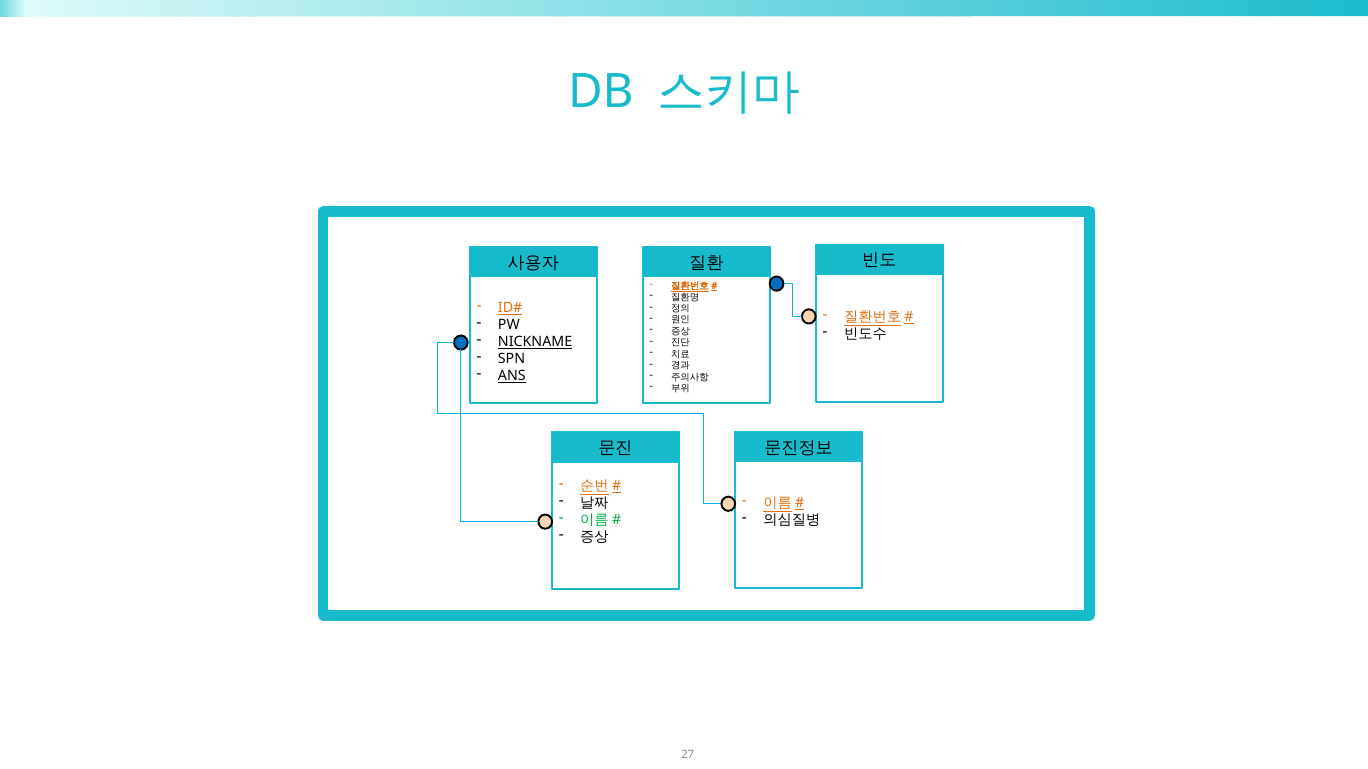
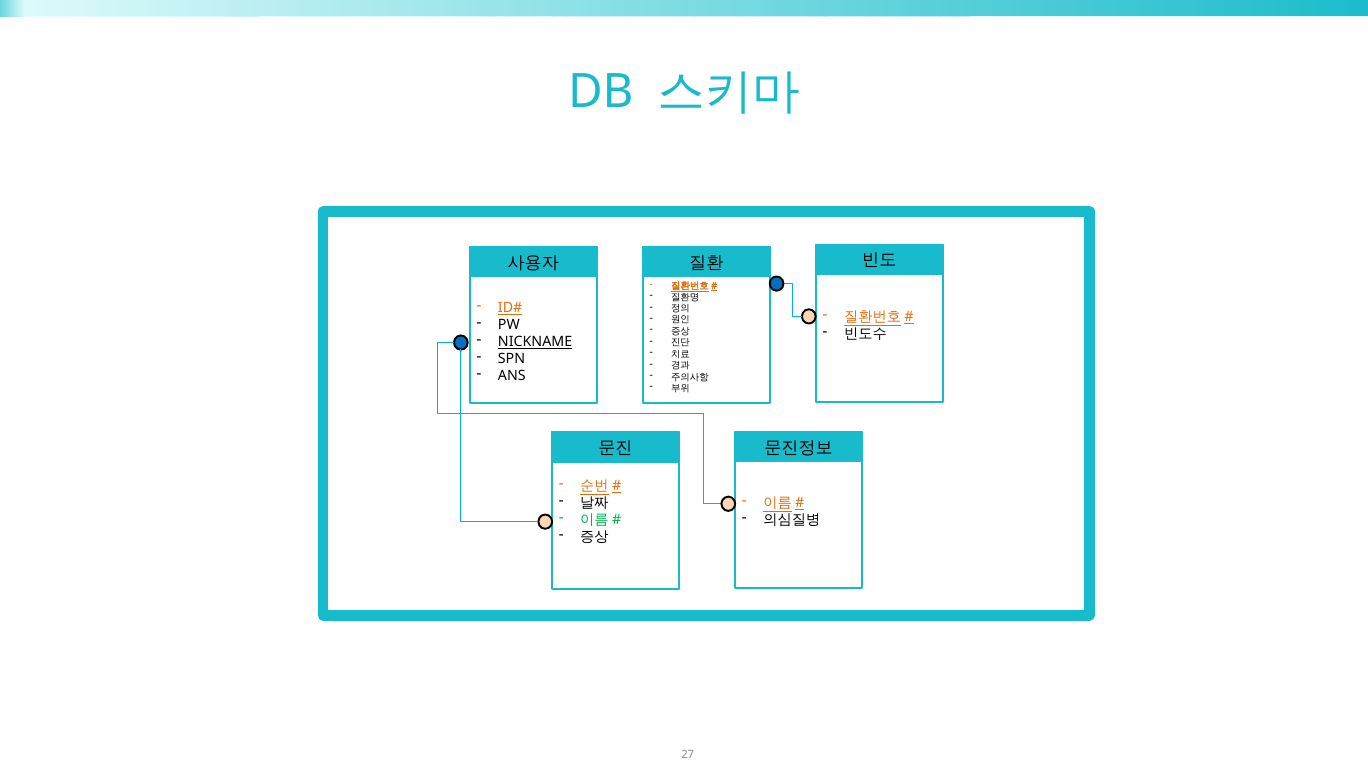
ANS underline: present -> none
